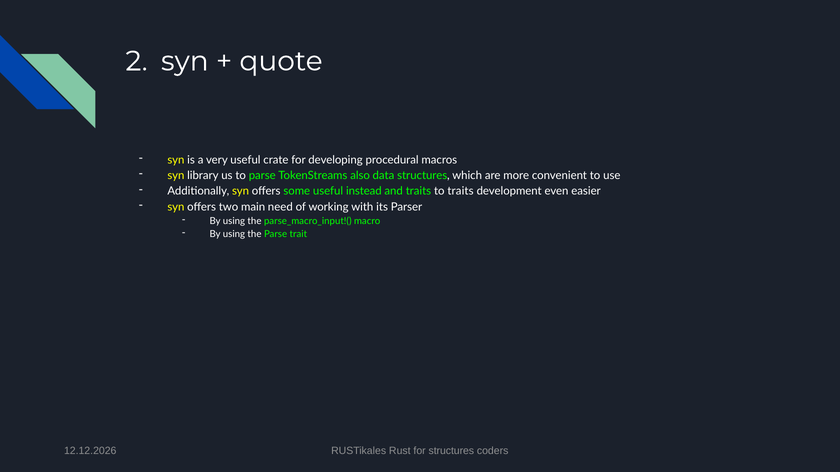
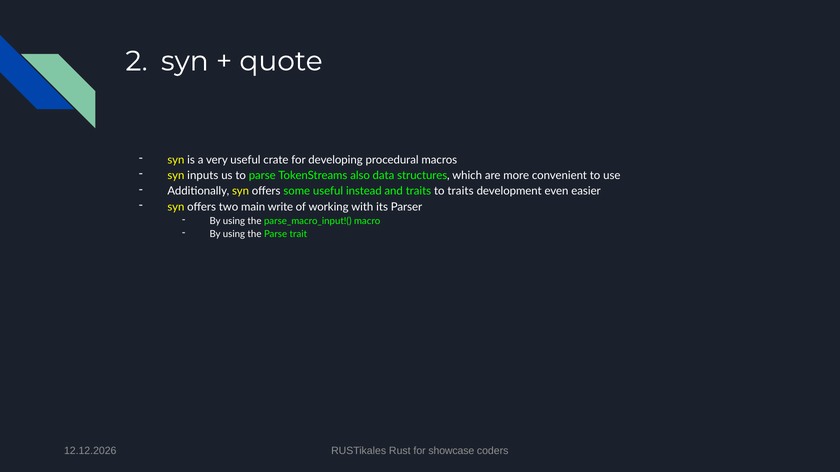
library: library -> inputs
need: need -> write
for structures: structures -> showcase
